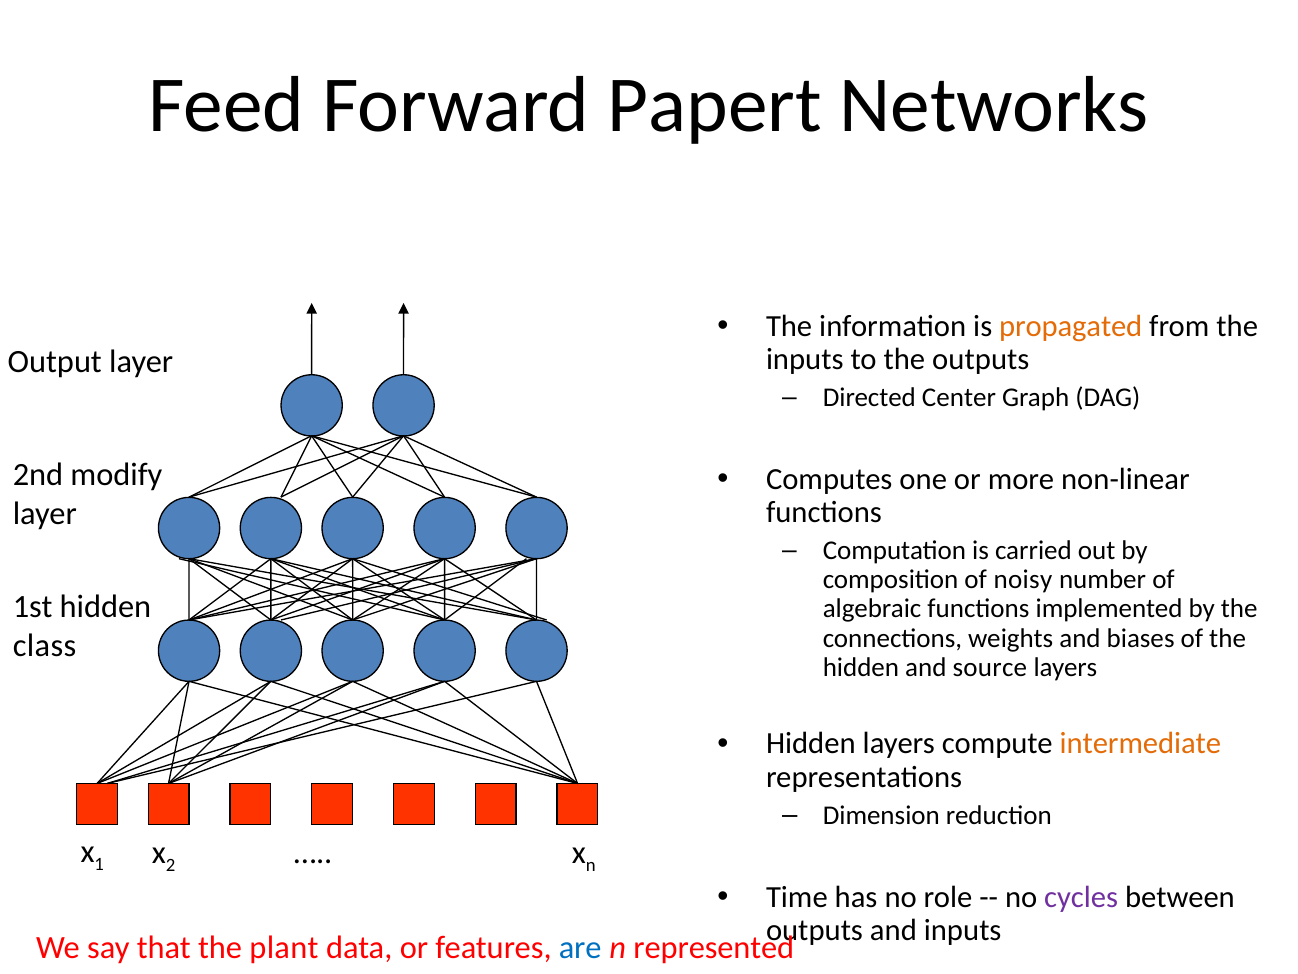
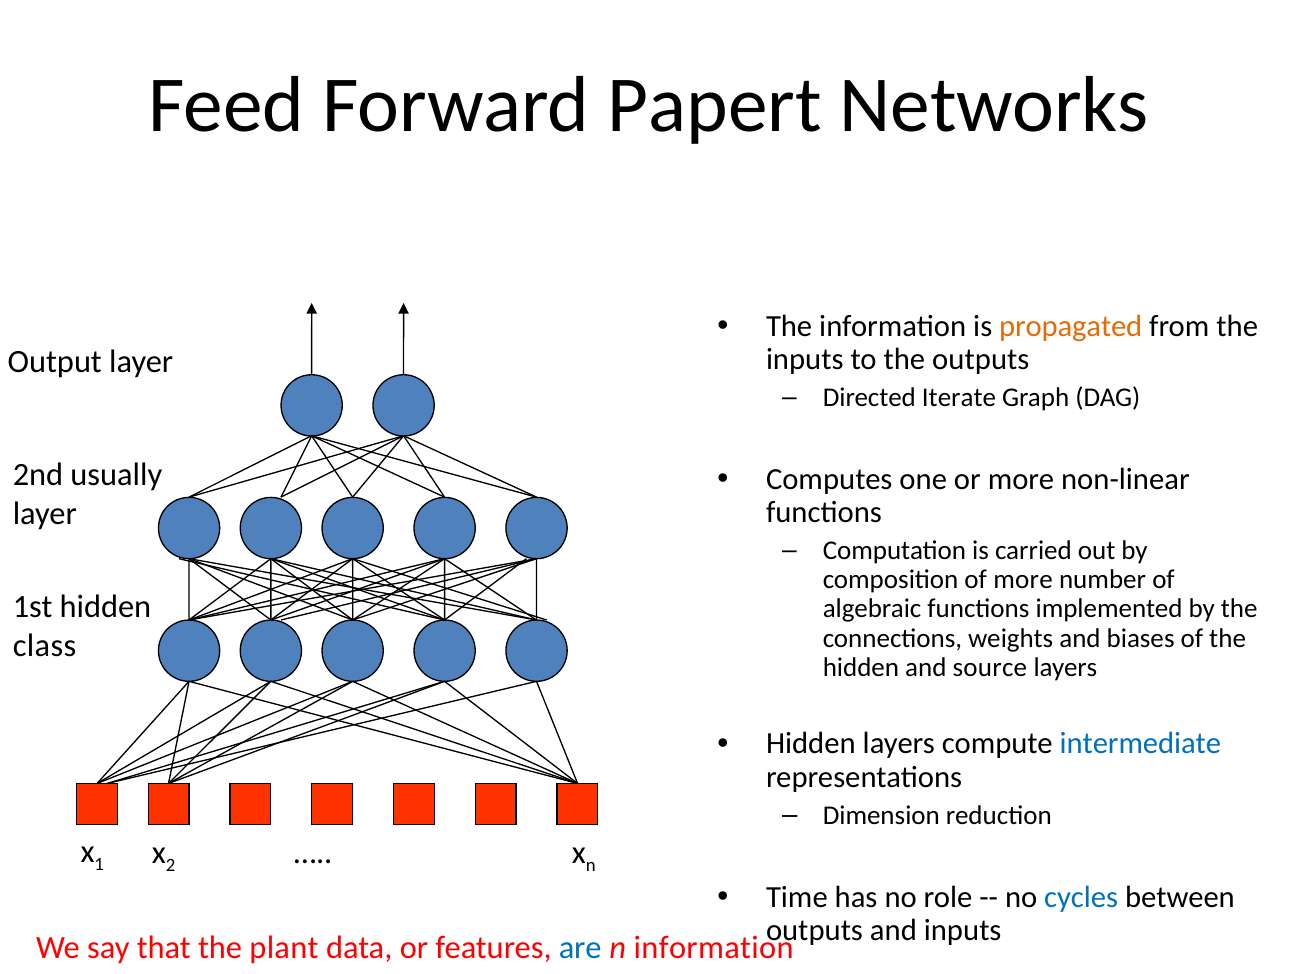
Center: Center -> Iterate
modify: modify -> usually
of noisy: noisy -> more
intermediate colour: orange -> blue
cycles colour: purple -> blue
n represented: represented -> information
